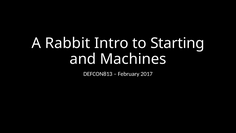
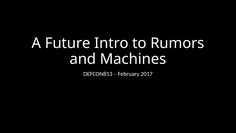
Rabbit: Rabbit -> Future
Starting: Starting -> Rumors
